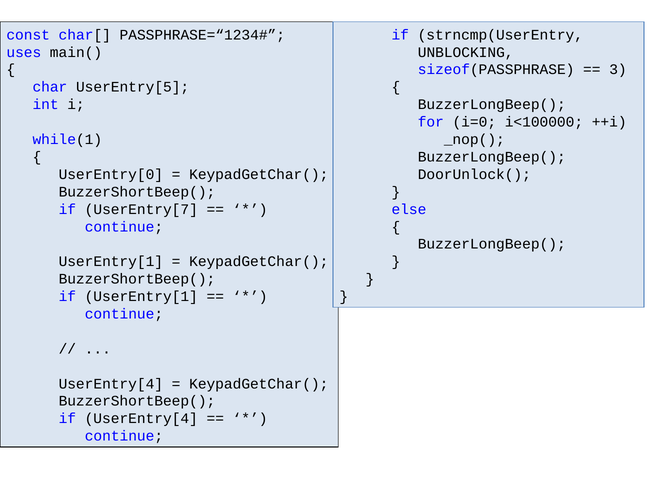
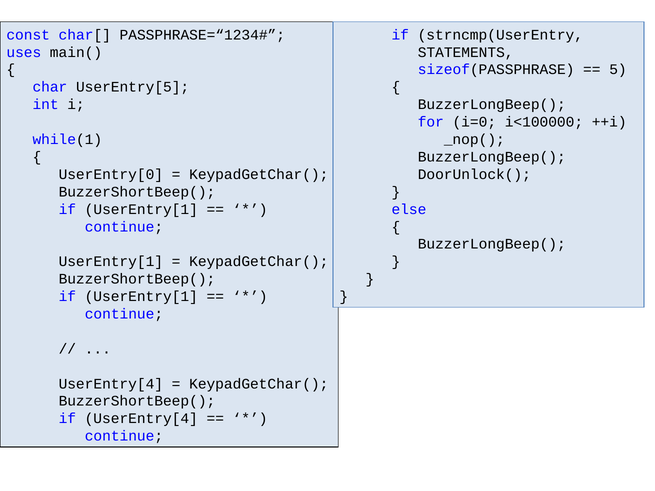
UNBLOCKING: UNBLOCKING -> STATEMENTS
3: 3 -> 5
UserEntry[7 at (141, 209): UserEntry[7 -> UserEntry[1
